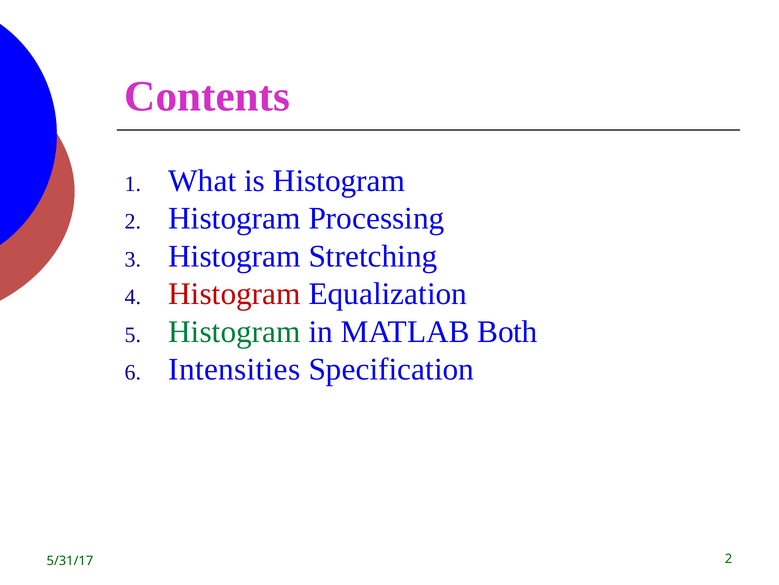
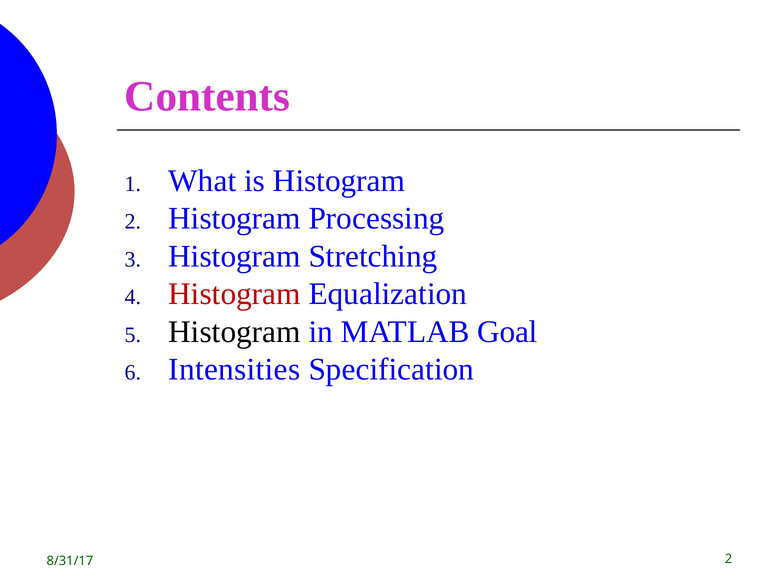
Histogram at (235, 331) colour: green -> black
Both: Both -> Goal
5/31/17: 5/31/17 -> 8/31/17
